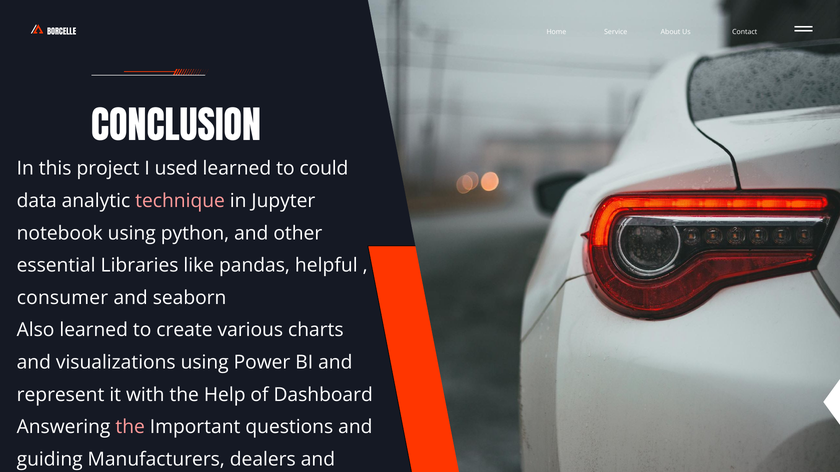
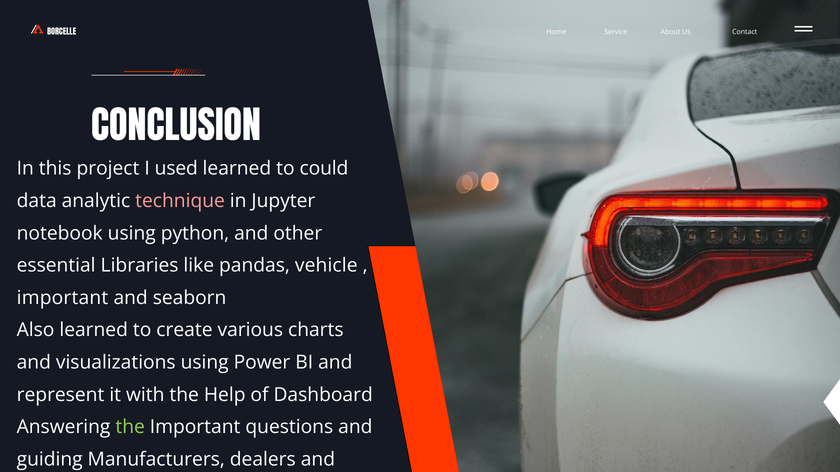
helpful: helpful -> vehicle
consumer at (63, 298): consumer -> important
the at (130, 427) colour: pink -> light green
